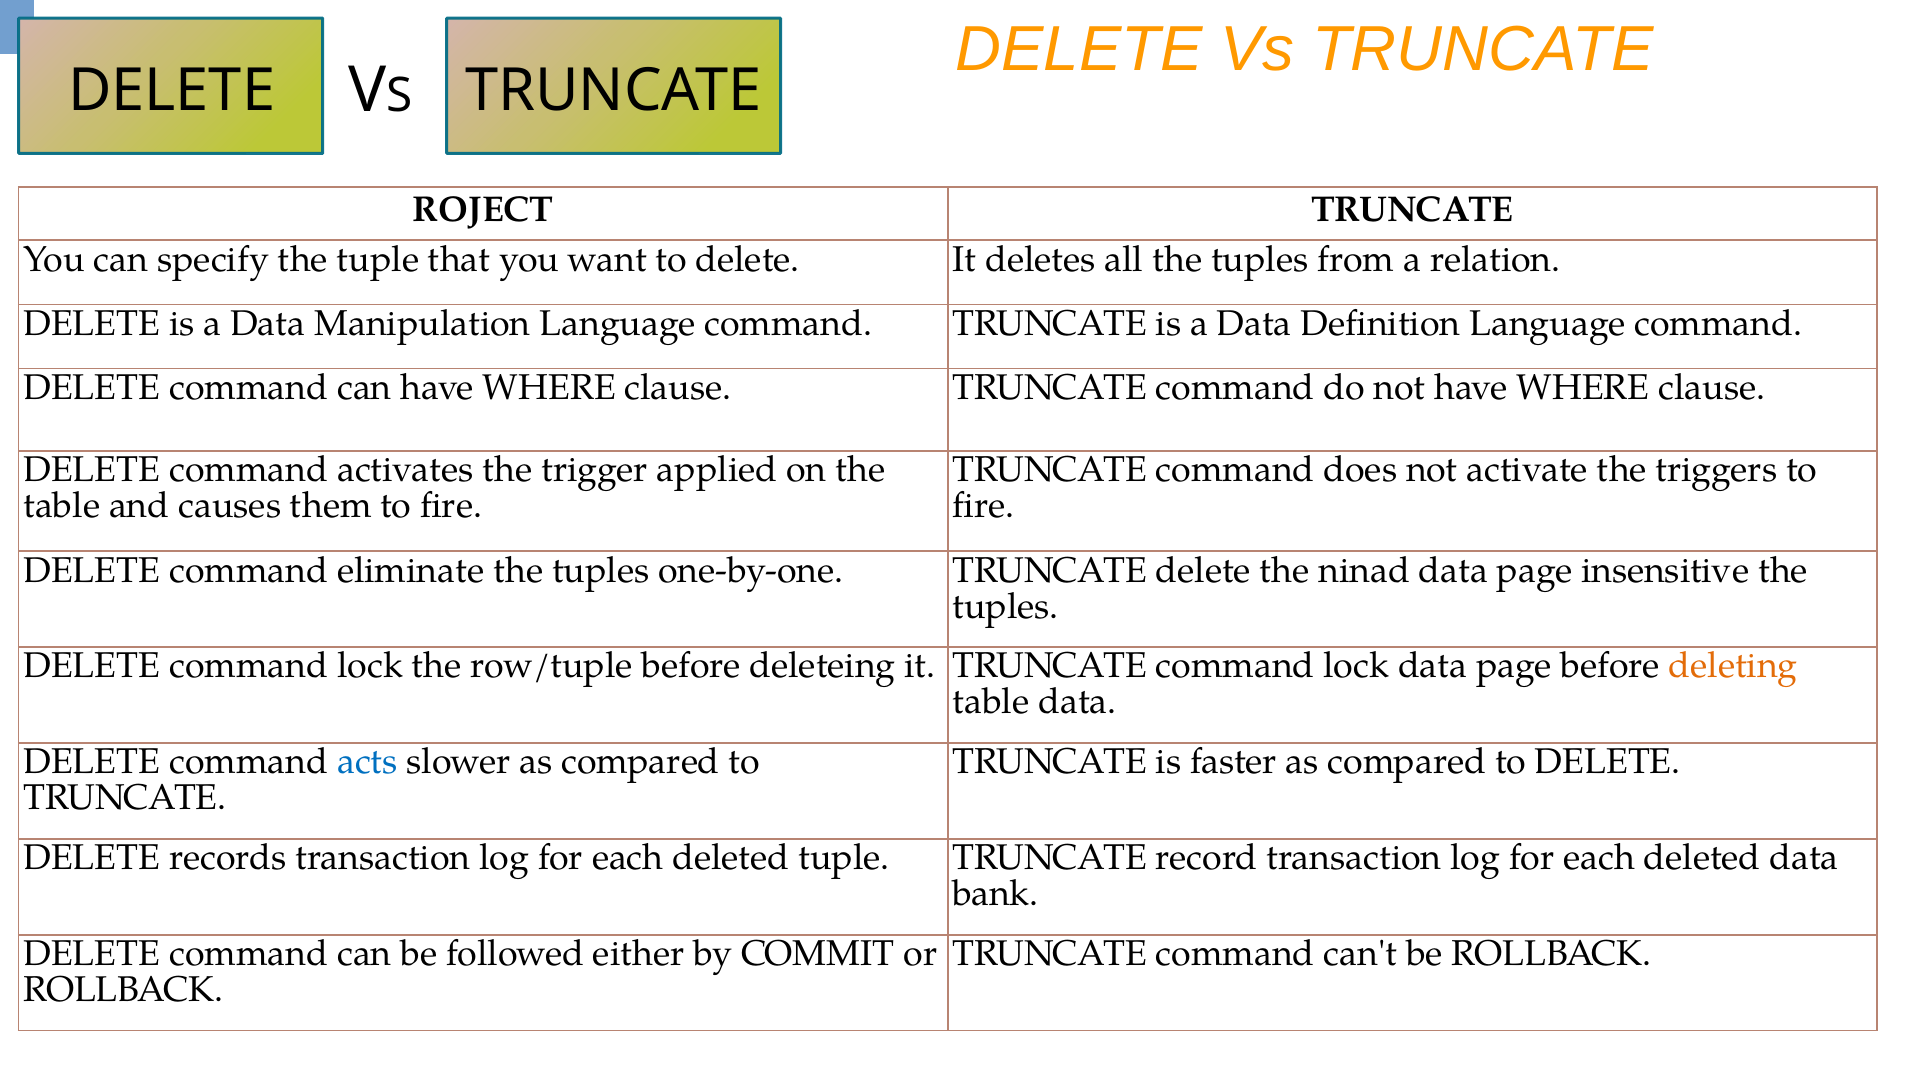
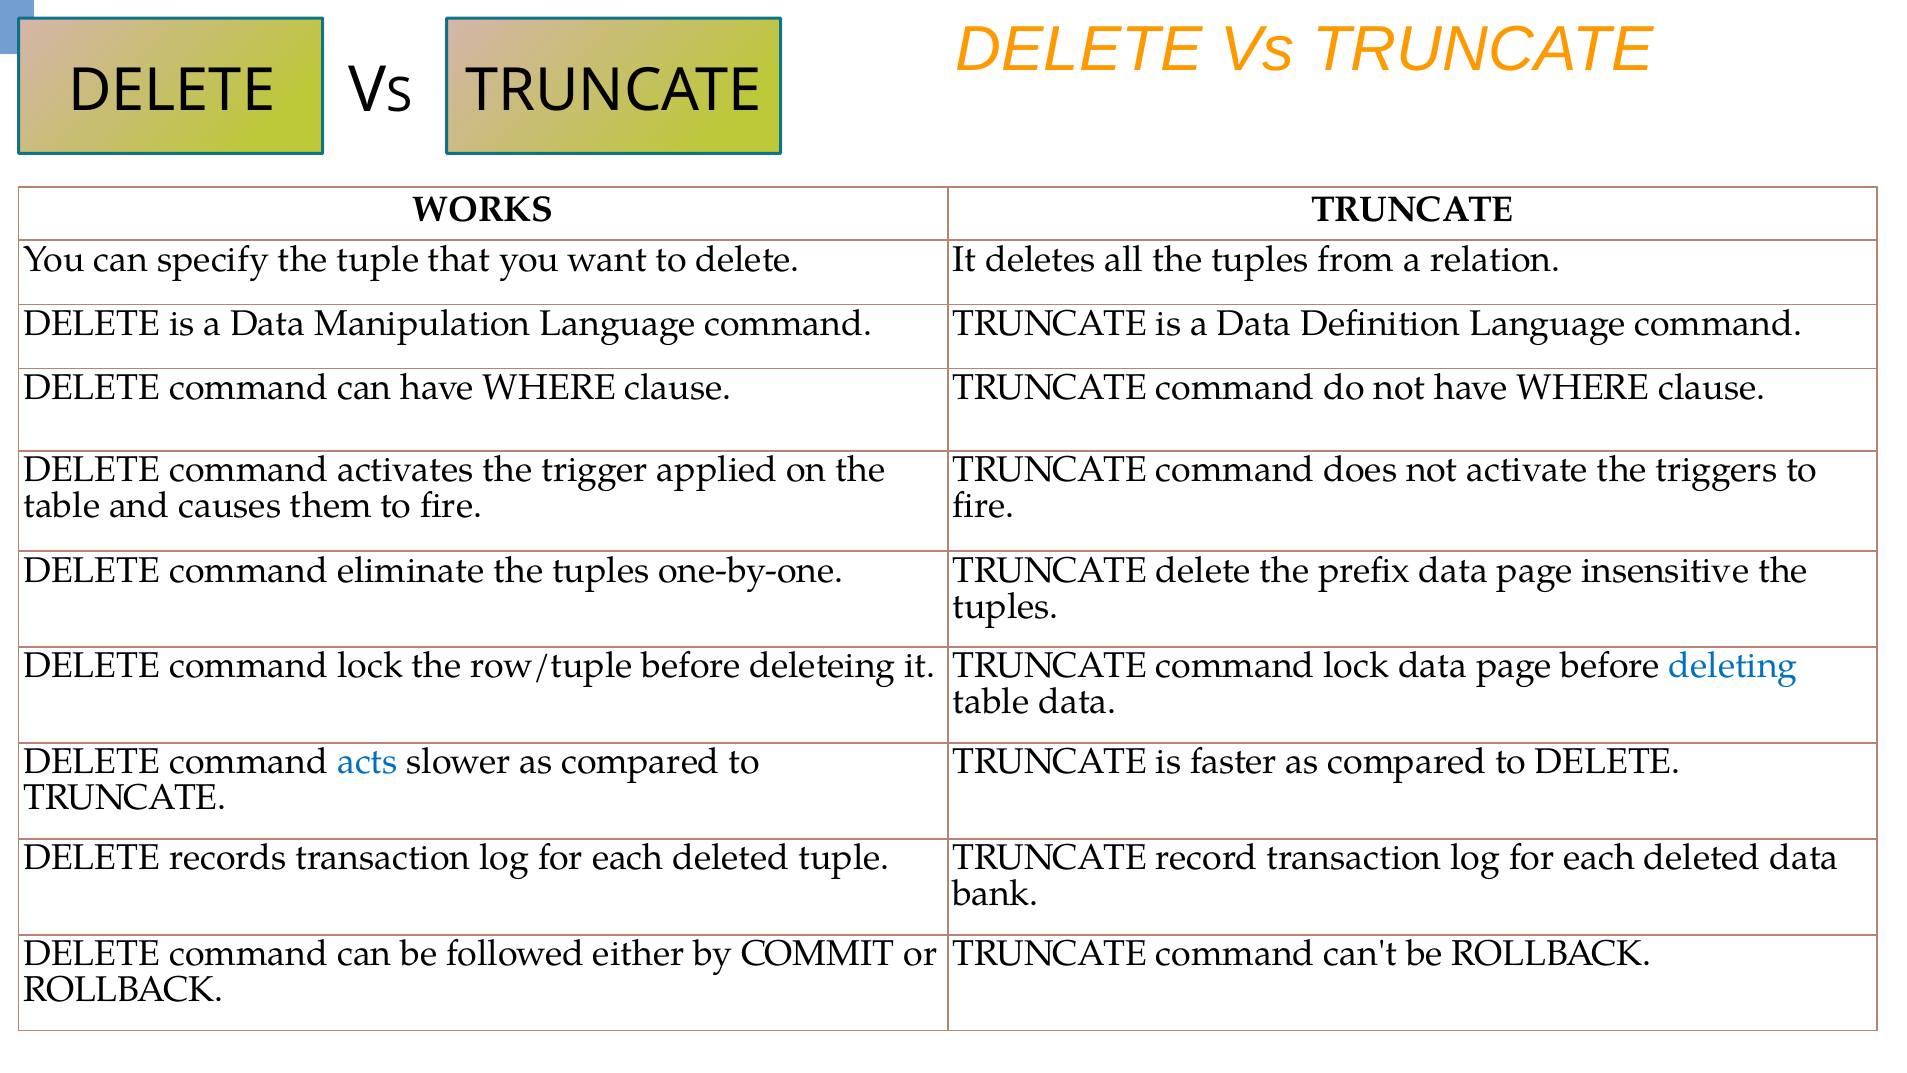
ROJECT: ROJECT -> WORKS
ninad: ninad -> prefix
deleting colour: orange -> blue
